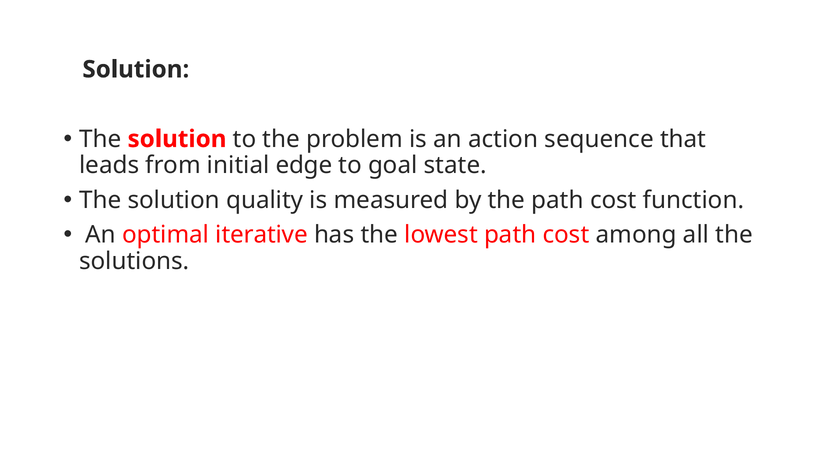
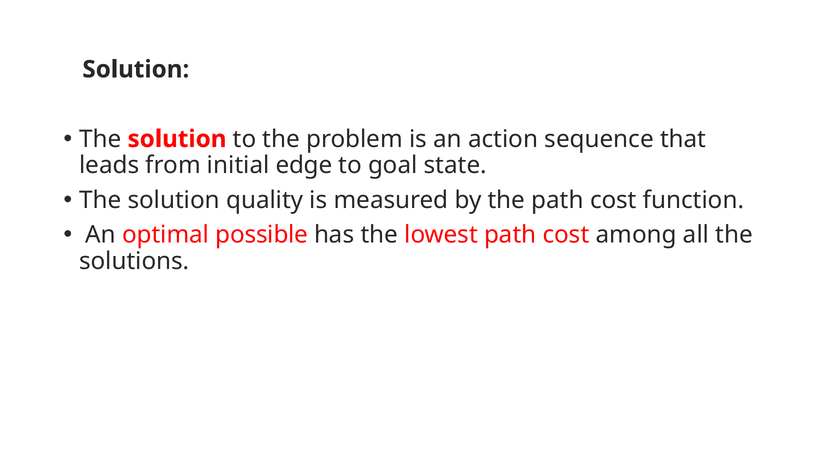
iterative: iterative -> possible
